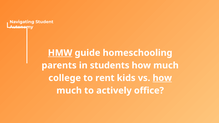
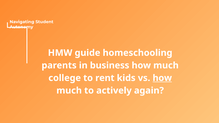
HMW underline: present -> none
students: students -> business
office: office -> again
